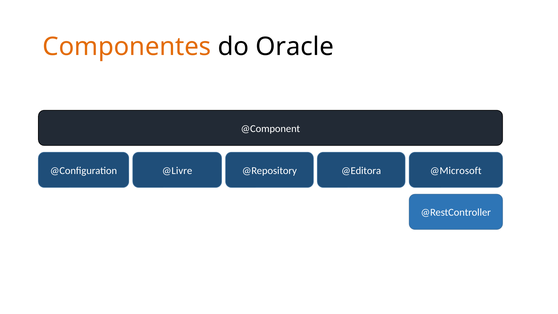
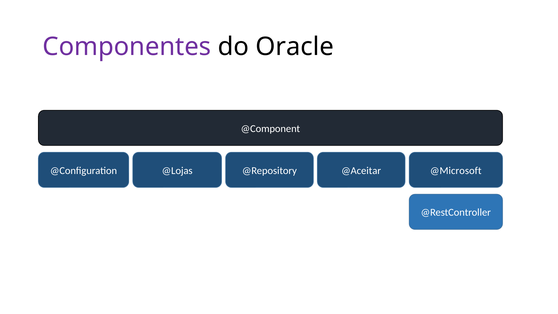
Componentes colour: orange -> purple
@Livre: @Livre -> @Lojas
@Editora: @Editora -> @Aceitar
